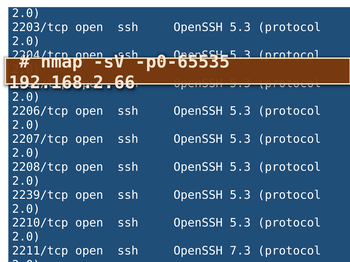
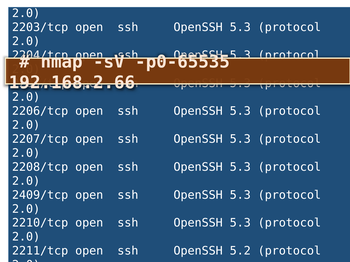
2239/tcp: 2239/tcp -> 2409/tcp
7.3: 7.3 -> 5.2
